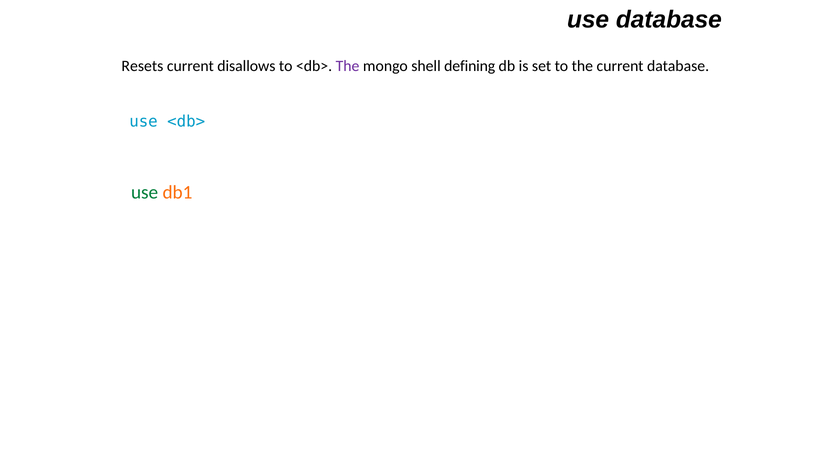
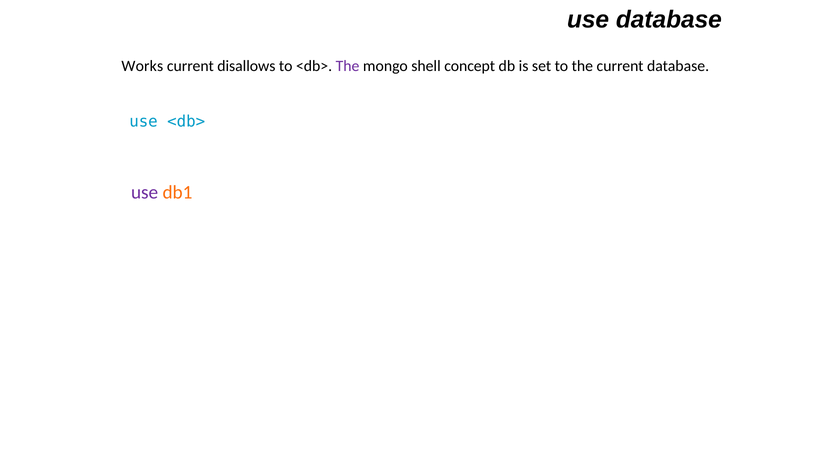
Resets: Resets -> Works
defining: defining -> concept
use at (145, 192) colour: green -> purple
